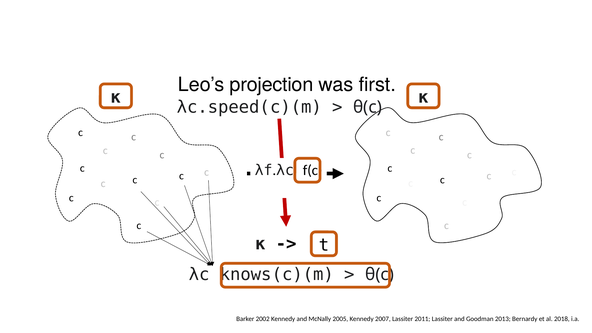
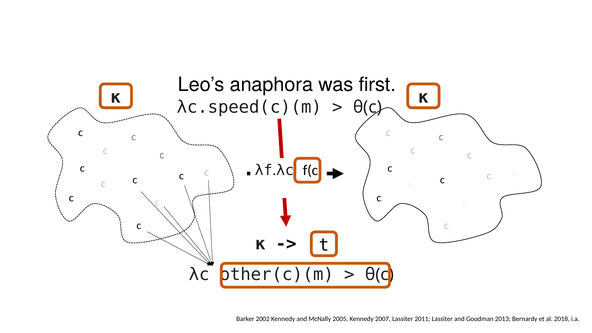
projection: projection -> anaphora
knows(c)(m: knows(c)(m -> other(c)(m
